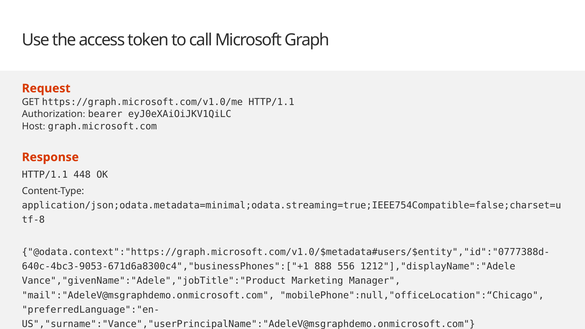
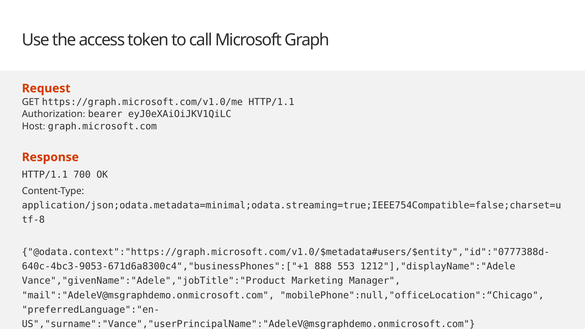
448: 448 -> 700
556: 556 -> 553
